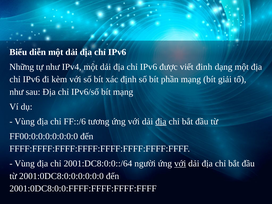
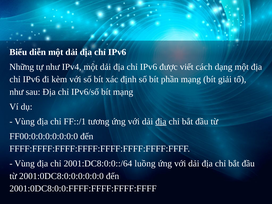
đinh: đinh -> cách
FF::/6: FF::/6 -> FF::/1
người: người -> luồng
với at (180, 164) underline: present -> none
